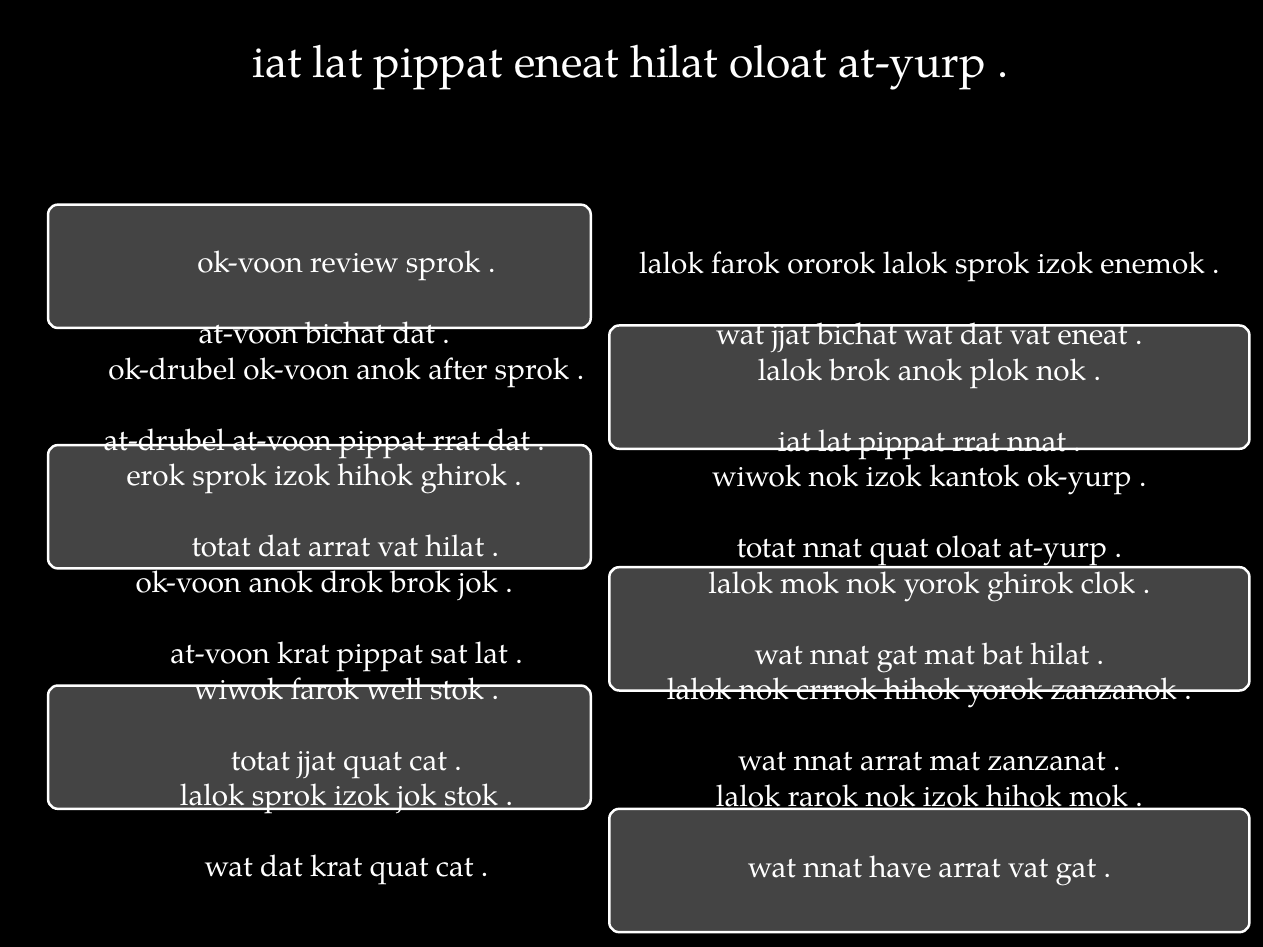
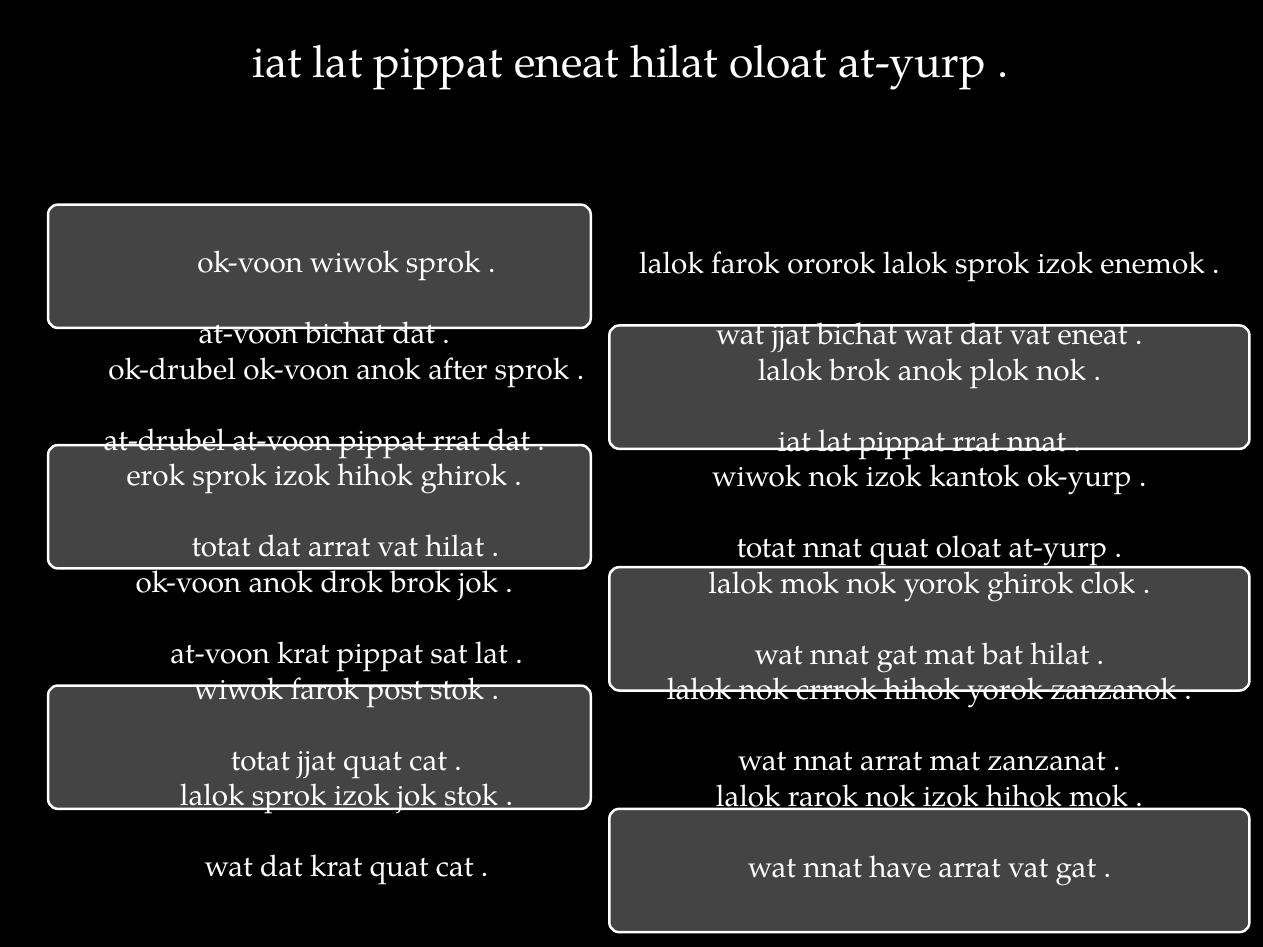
ok-voon review: review -> wiwok
well: well -> post
